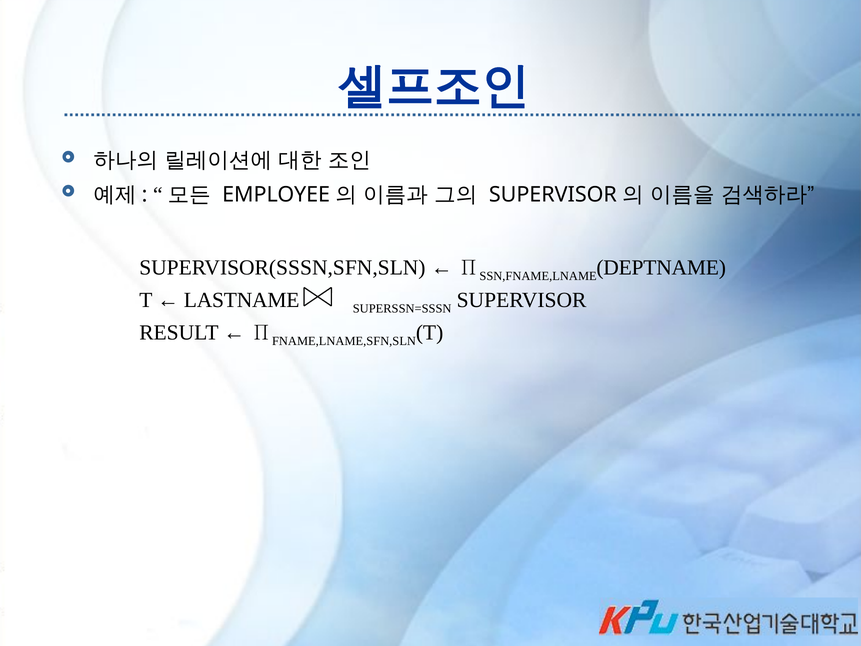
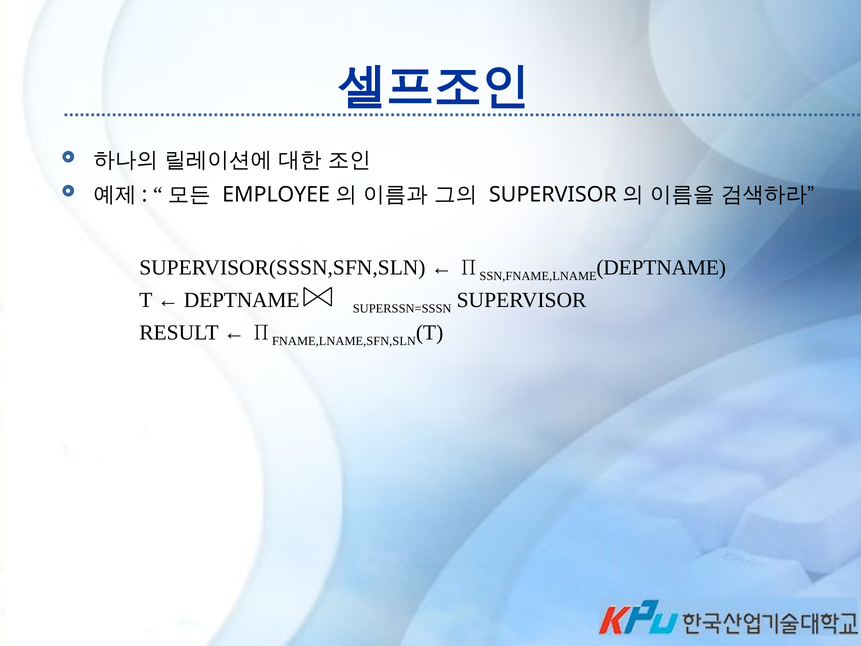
LASTNAME at (242, 300): LASTNAME -> DEPTNAME
